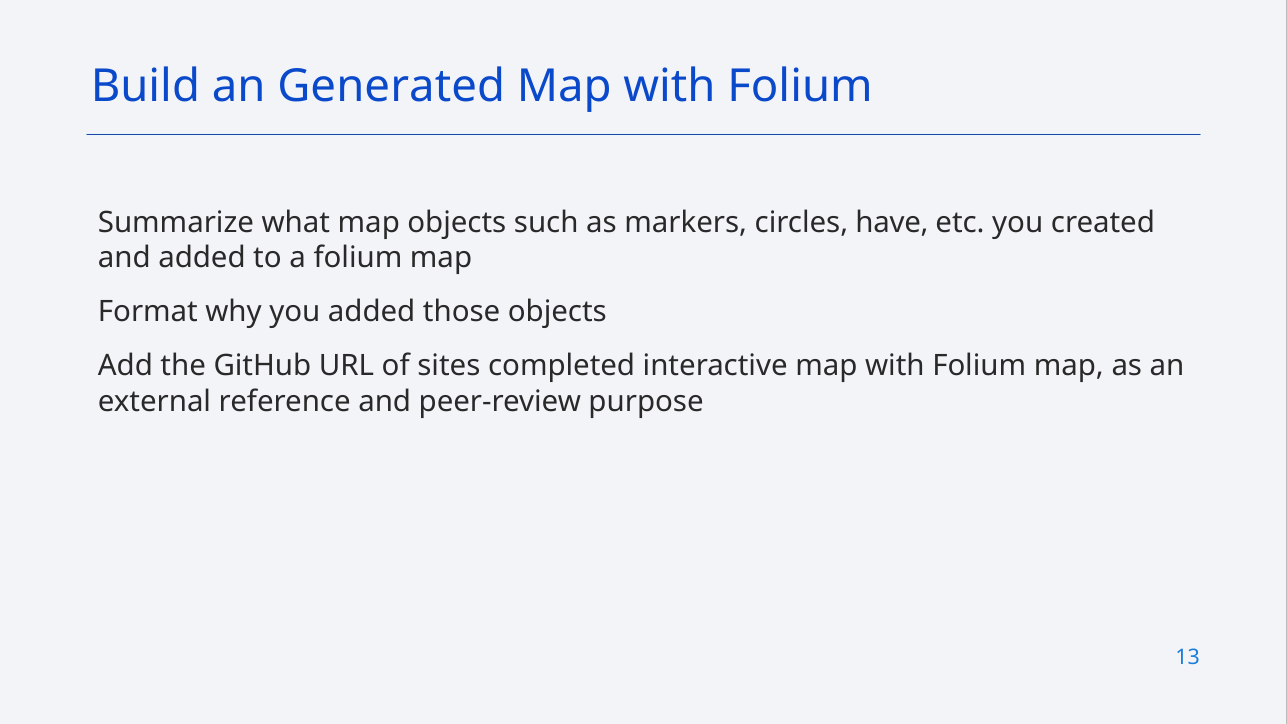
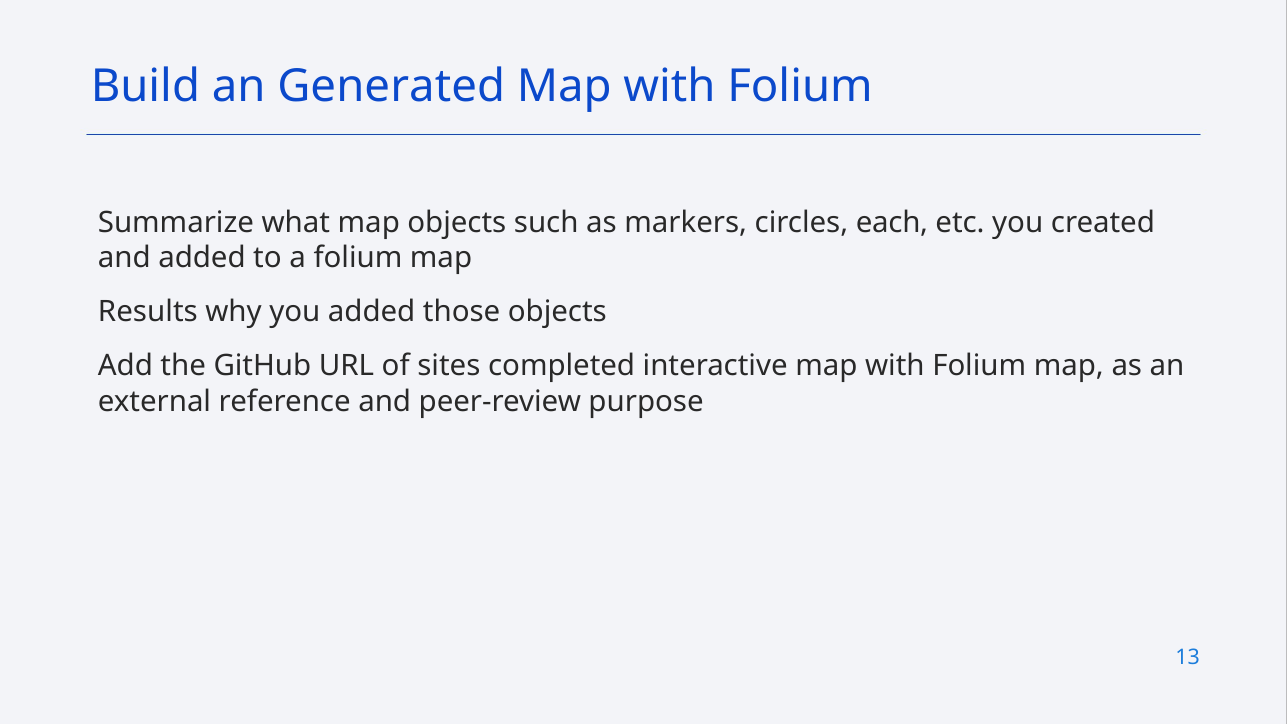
have: have -> each
Format: Format -> Results
